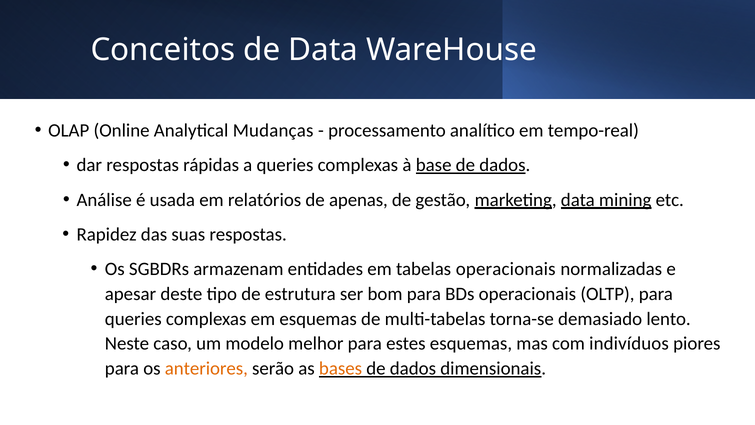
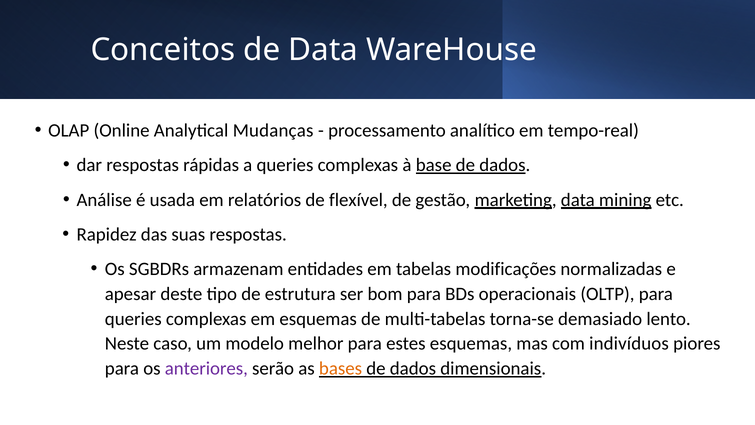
apenas: apenas -> flexível
tabelas operacionais: operacionais -> modificações
anteriores colour: orange -> purple
